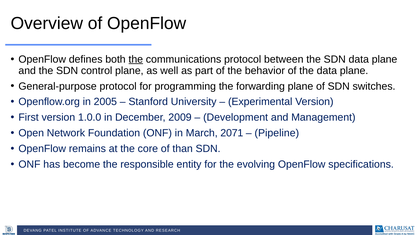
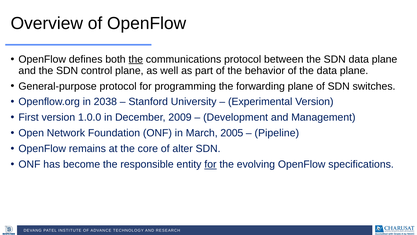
2005: 2005 -> 2038
2071: 2071 -> 2005
than: than -> alter
for at (210, 164) underline: none -> present
